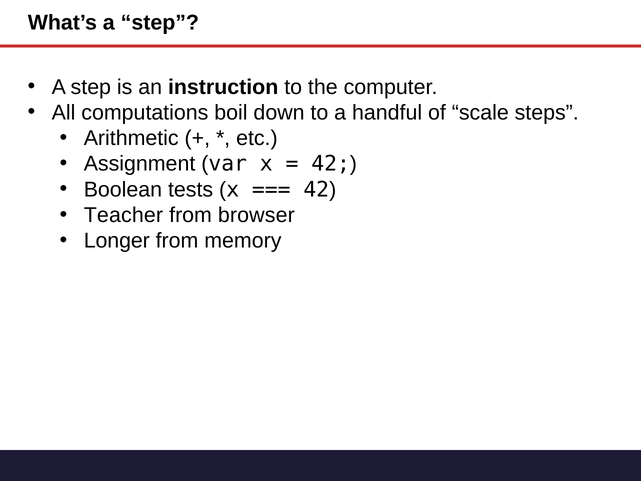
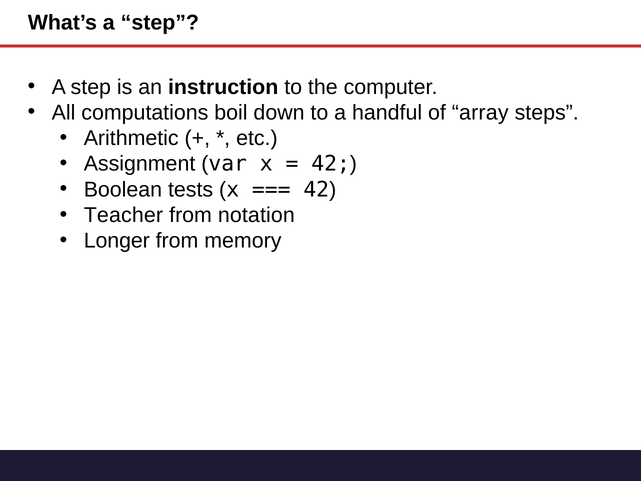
scale: scale -> array
browser: browser -> notation
